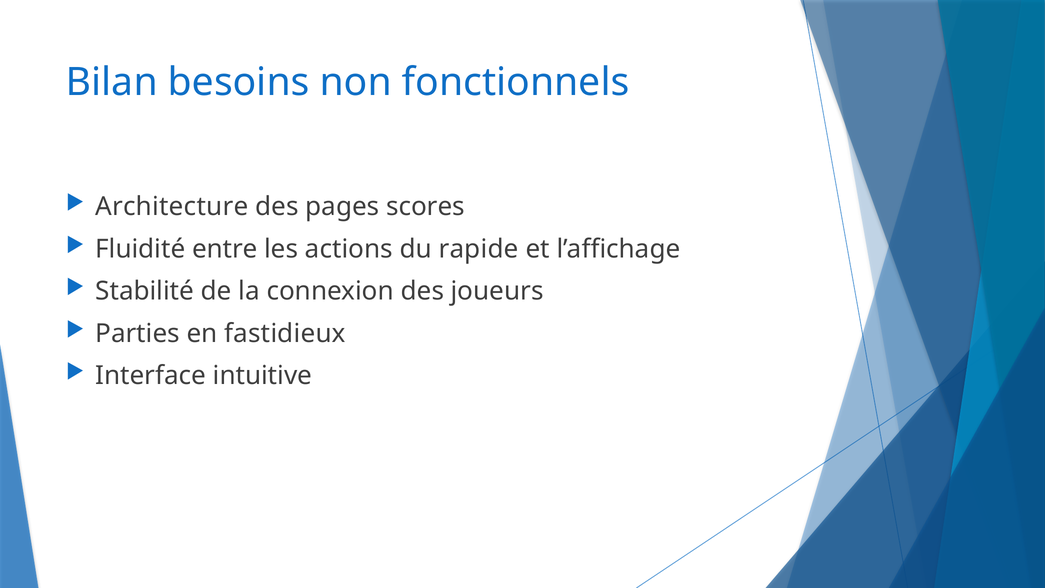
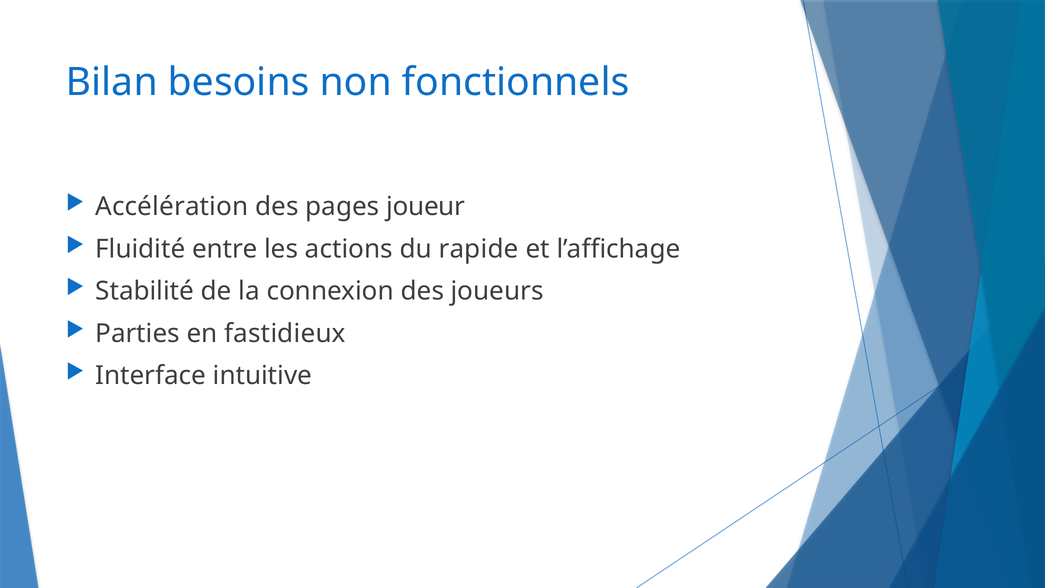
Architecture: Architecture -> Accélération
scores: scores -> joueur
